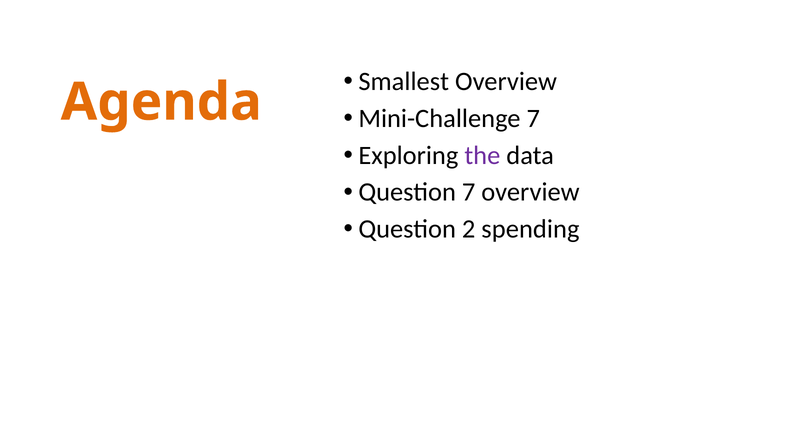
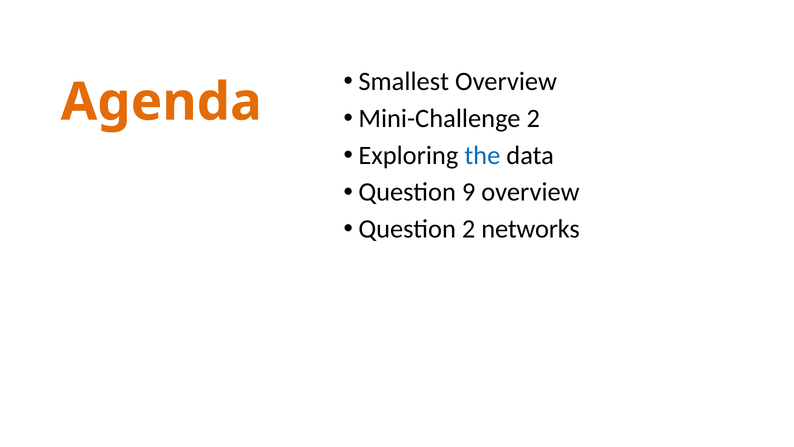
Mini-Challenge 7: 7 -> 2
the colour: purple -> blue
Question 7: 7 -> 9
spending: spending -> networks
